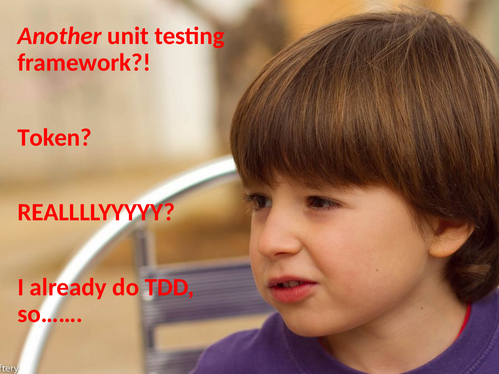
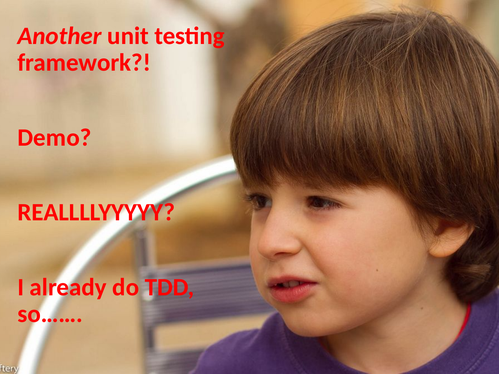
Token: Token -> Demo
